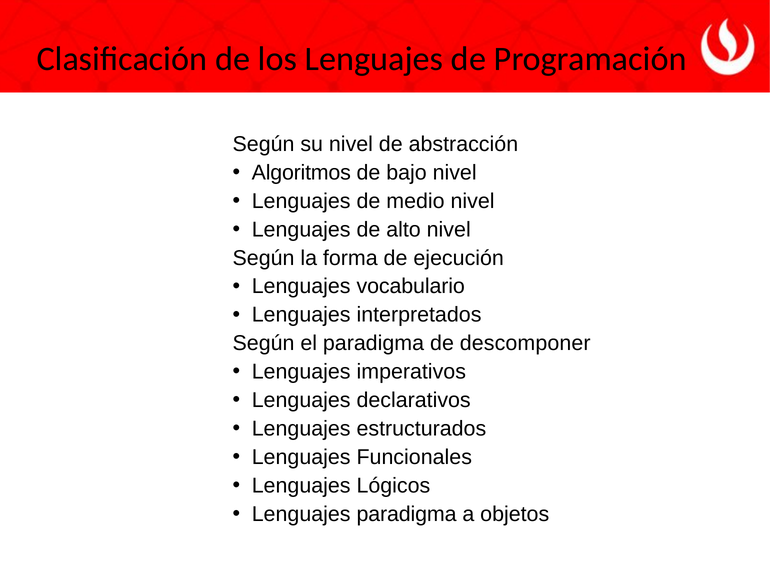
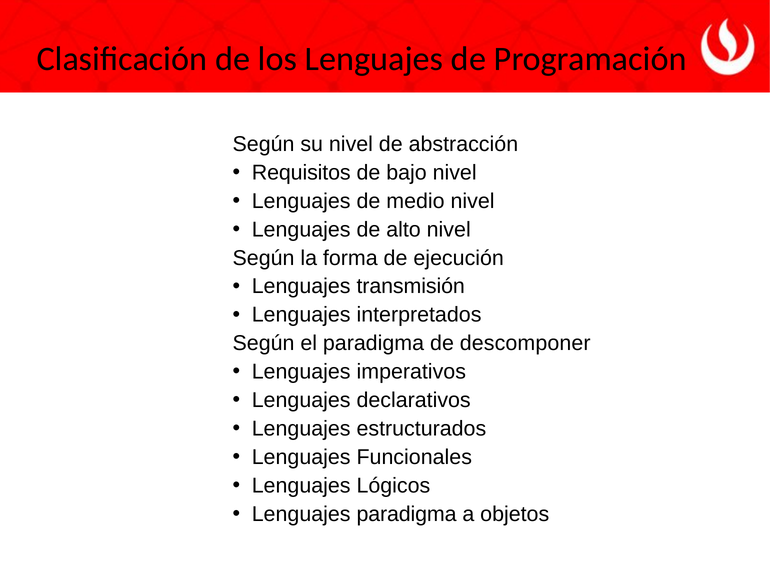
Algoritmos: Algoritmos -> Requisitos
vocabulario: vocabulario -> transmisión
